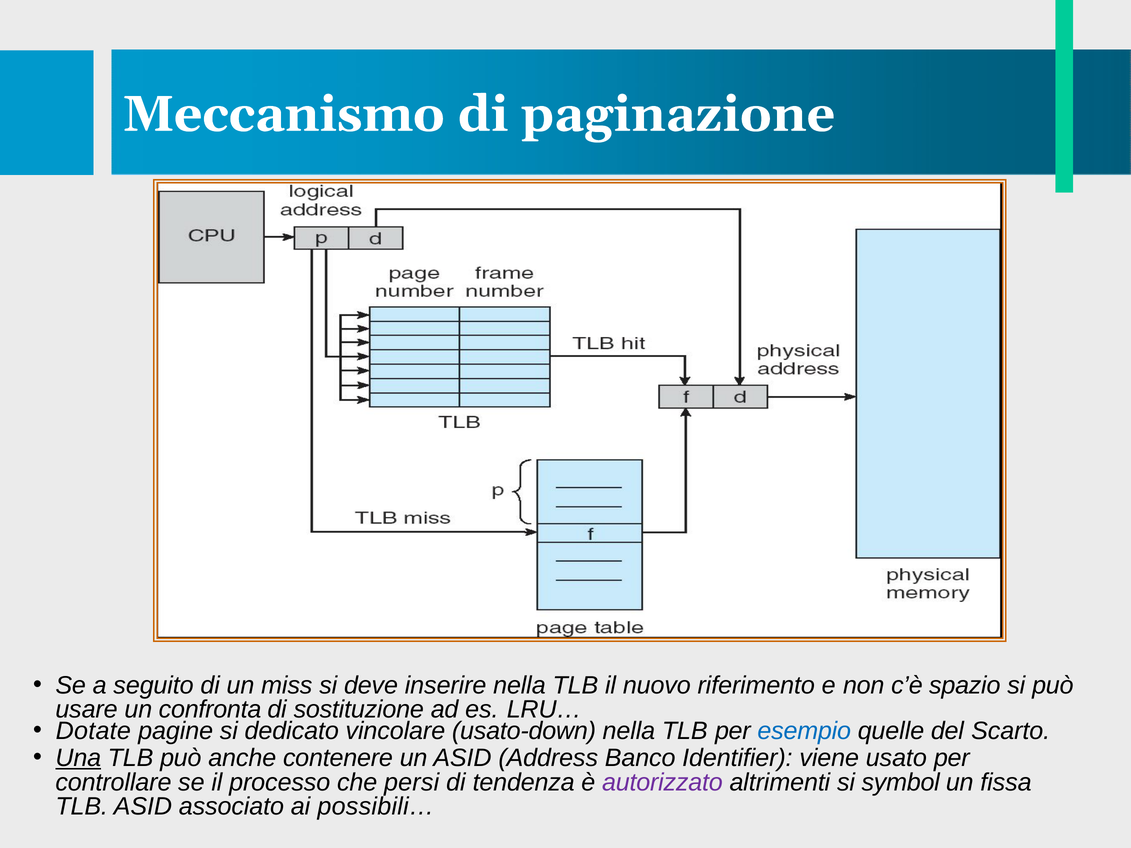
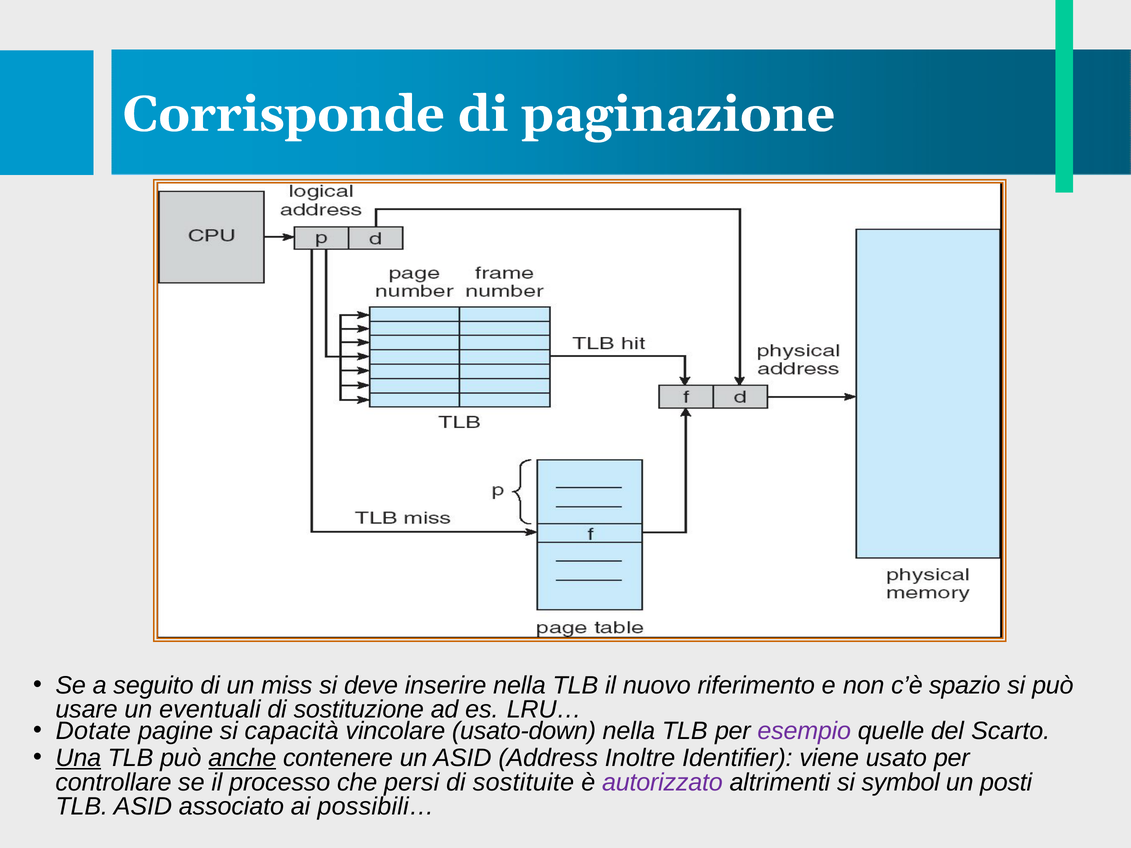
Meccanismo: Meccanismo -> Corrisponde
confronta: confronta -> eventuali
dedicato: dedicato -> capacità
esempio colour: blue -> purple
anche underline: none -> present
Banco: Banco -> Inoltre
tendenza: tendenza -> sostituite
fissa: fissa -> posti
